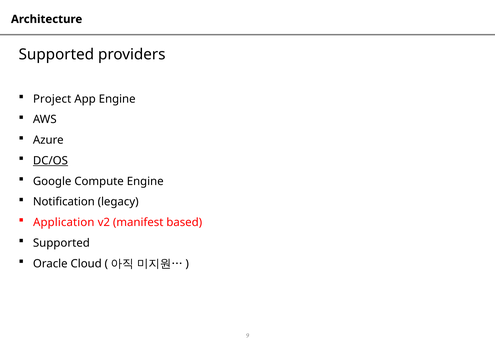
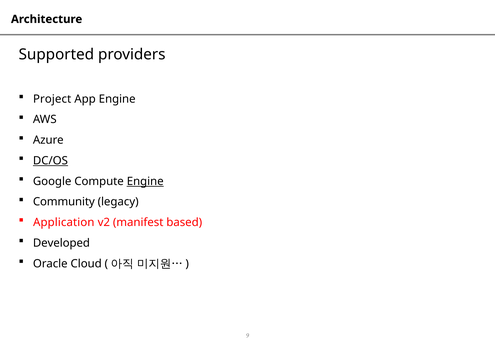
Engine at (145, 181) underline: none -> present
Notification: Notification -> Community
Supported at (61, 243): Supported -> Developed
